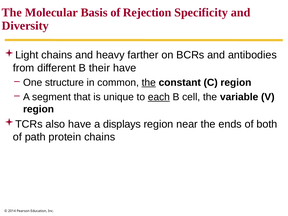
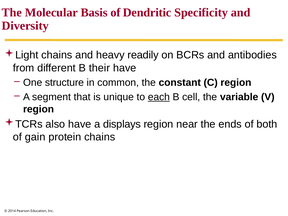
Rejection: Rejection -> Dendritic
farther: farther -> readily
the at (149, 83) underline: present -> none
path: path -> gain
